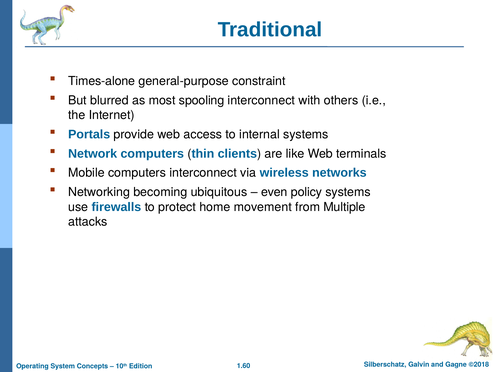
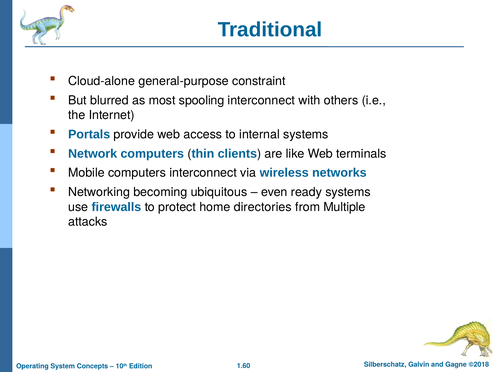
Times-alone: Times-alone -> Cloud-alone
policy: policy -> ready
movement: movement -> directories
